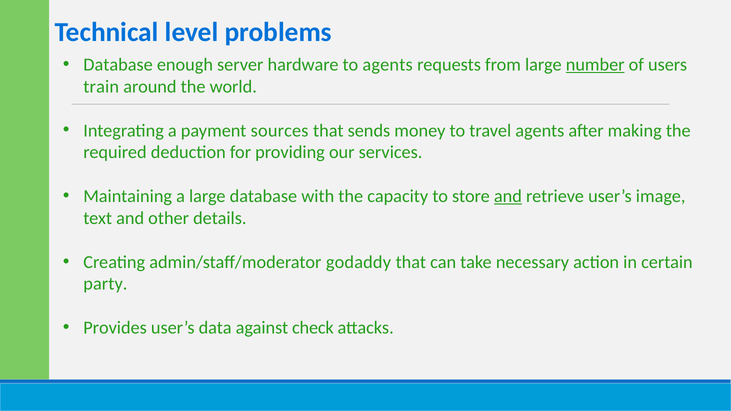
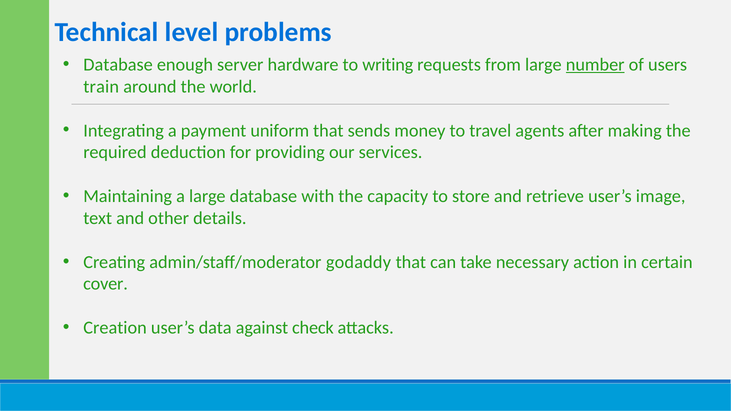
to agents: agents -> writing
sources: sources -> uniform
and at (508, 196) underline: present -> none
party: party -> cover
Provides: Provides -> Creation
